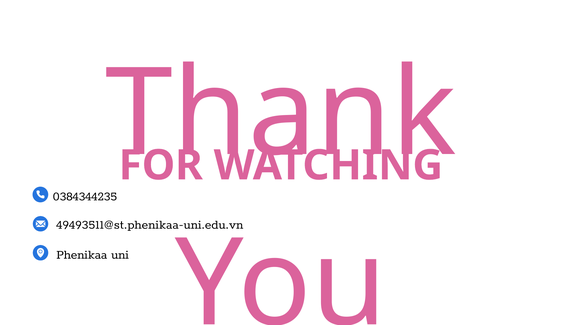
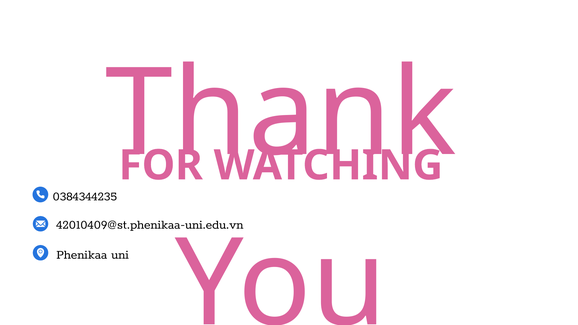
49493511@st.phenikaa-uni.edu.vn: 49493511@st.phenikaa-uni.edu.vn -> 42010409@st.phenikaa-uni.edu.vn
